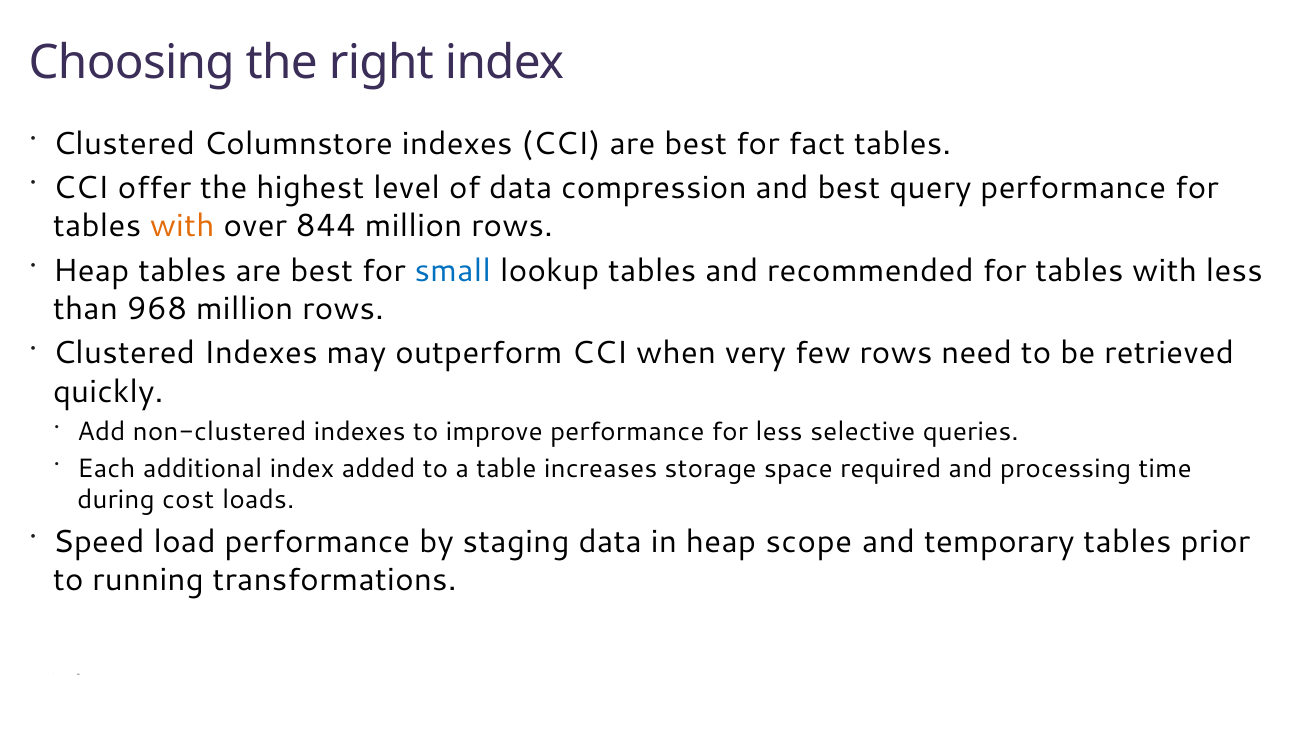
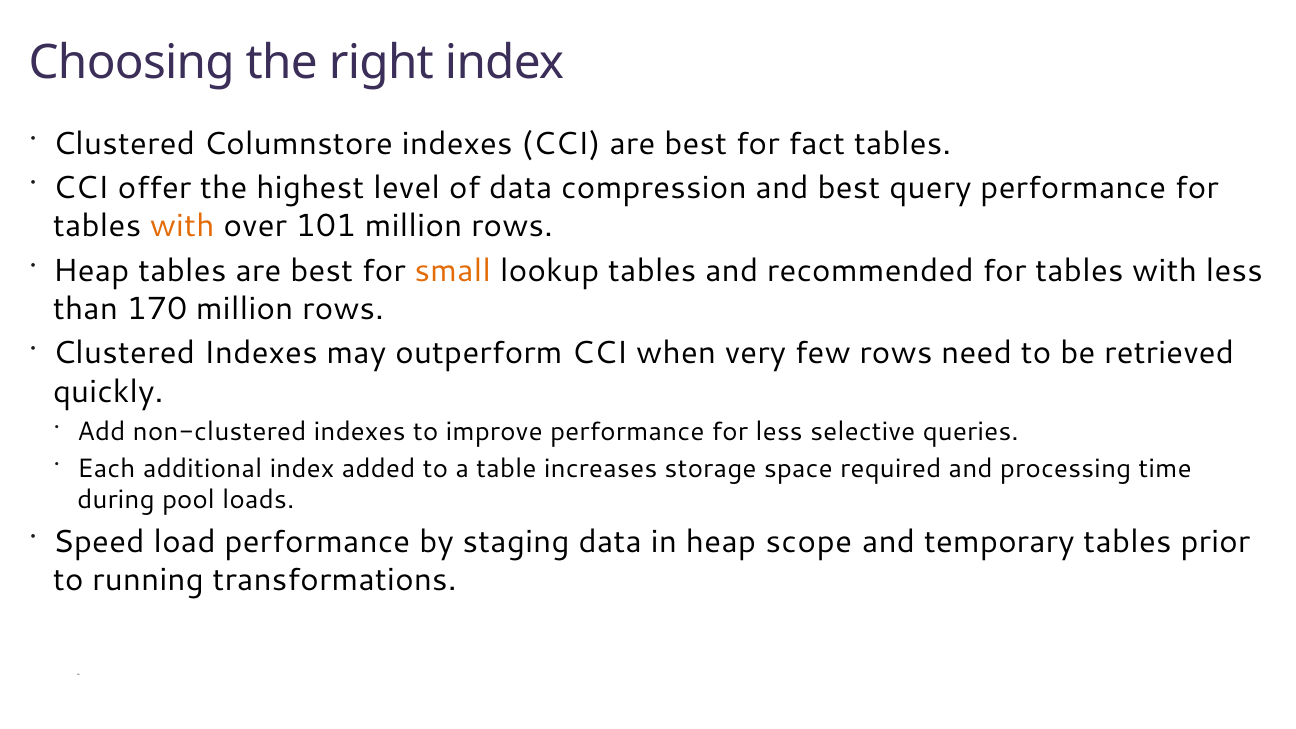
844: 844 -> 101
small colour: blue -> orange
968: 968 -> 170
cost: cost -> pool
